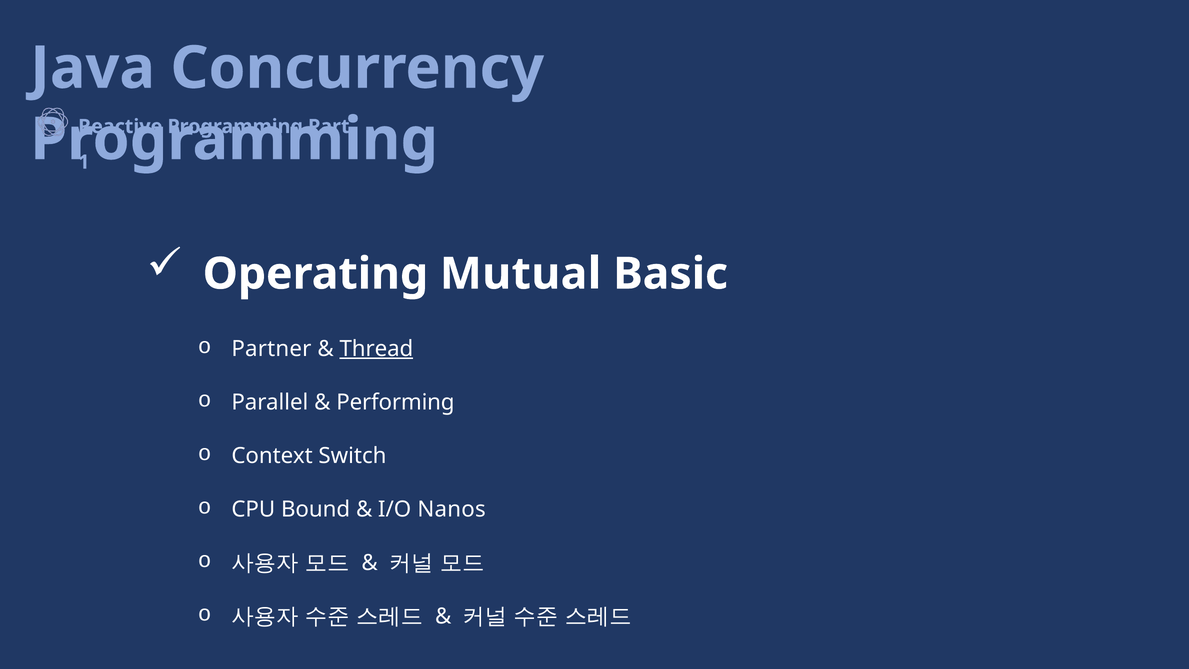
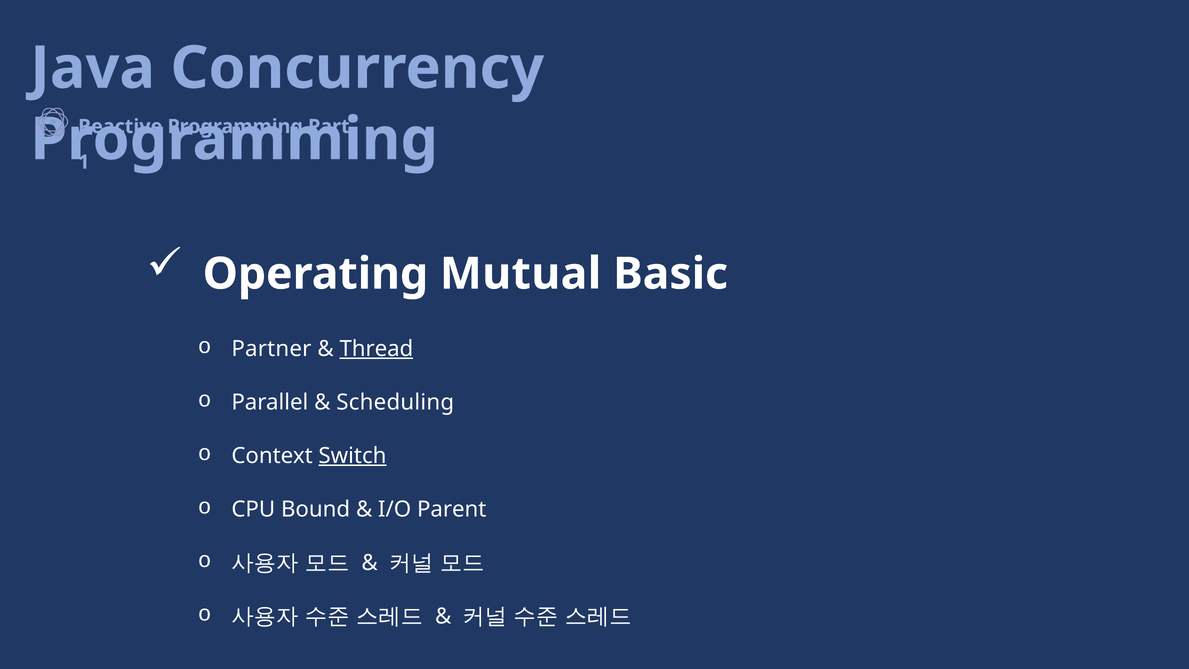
Performing: Performing -> Scheduling
Switch underline: none -> present
Nanos: Nanos -> Parent
